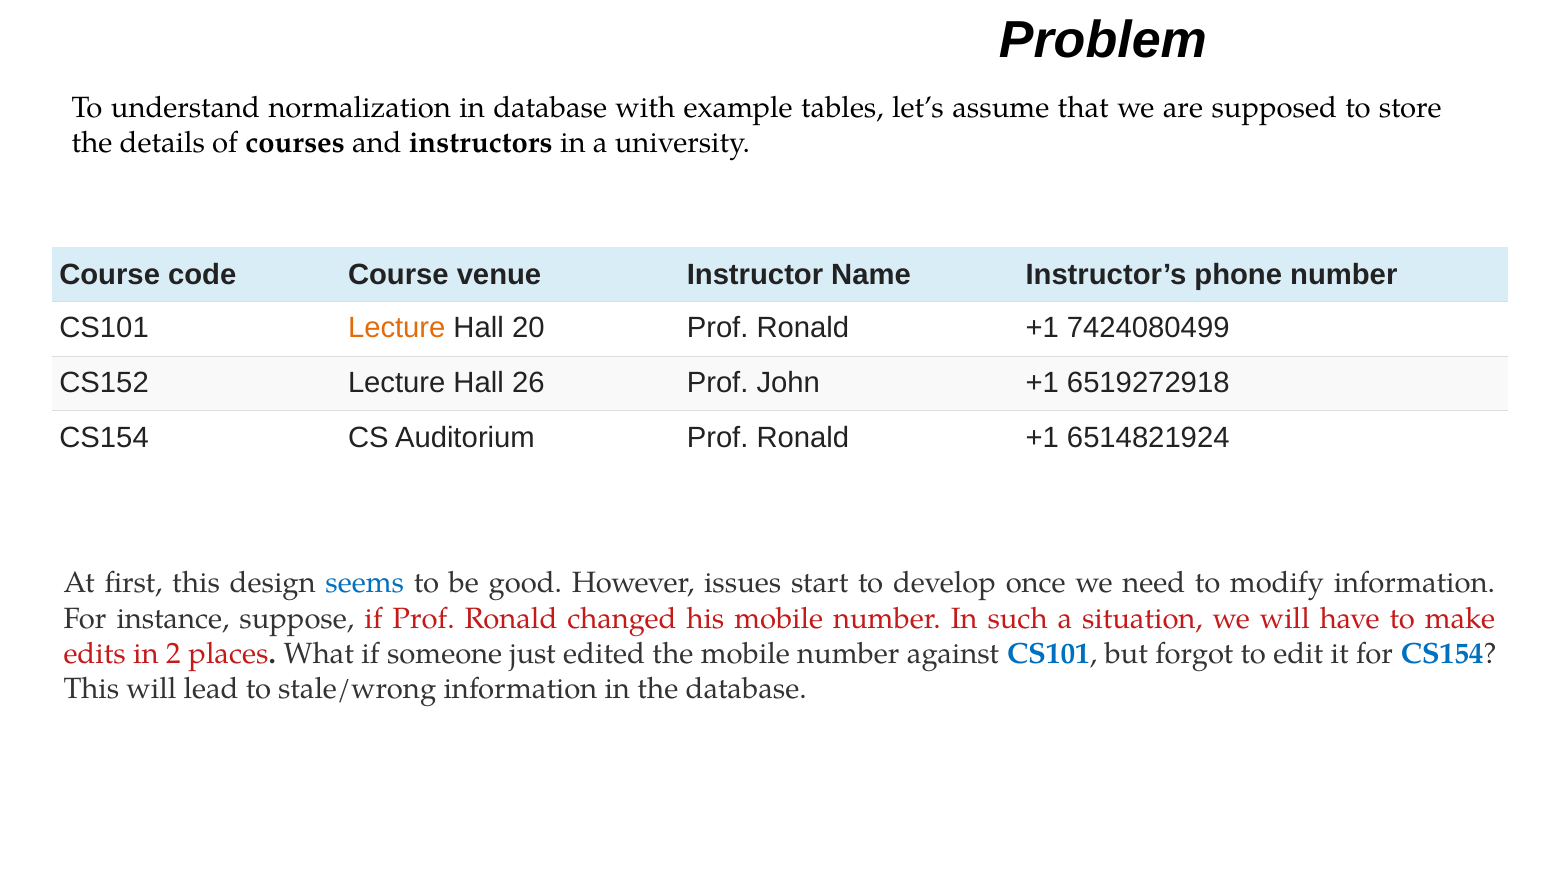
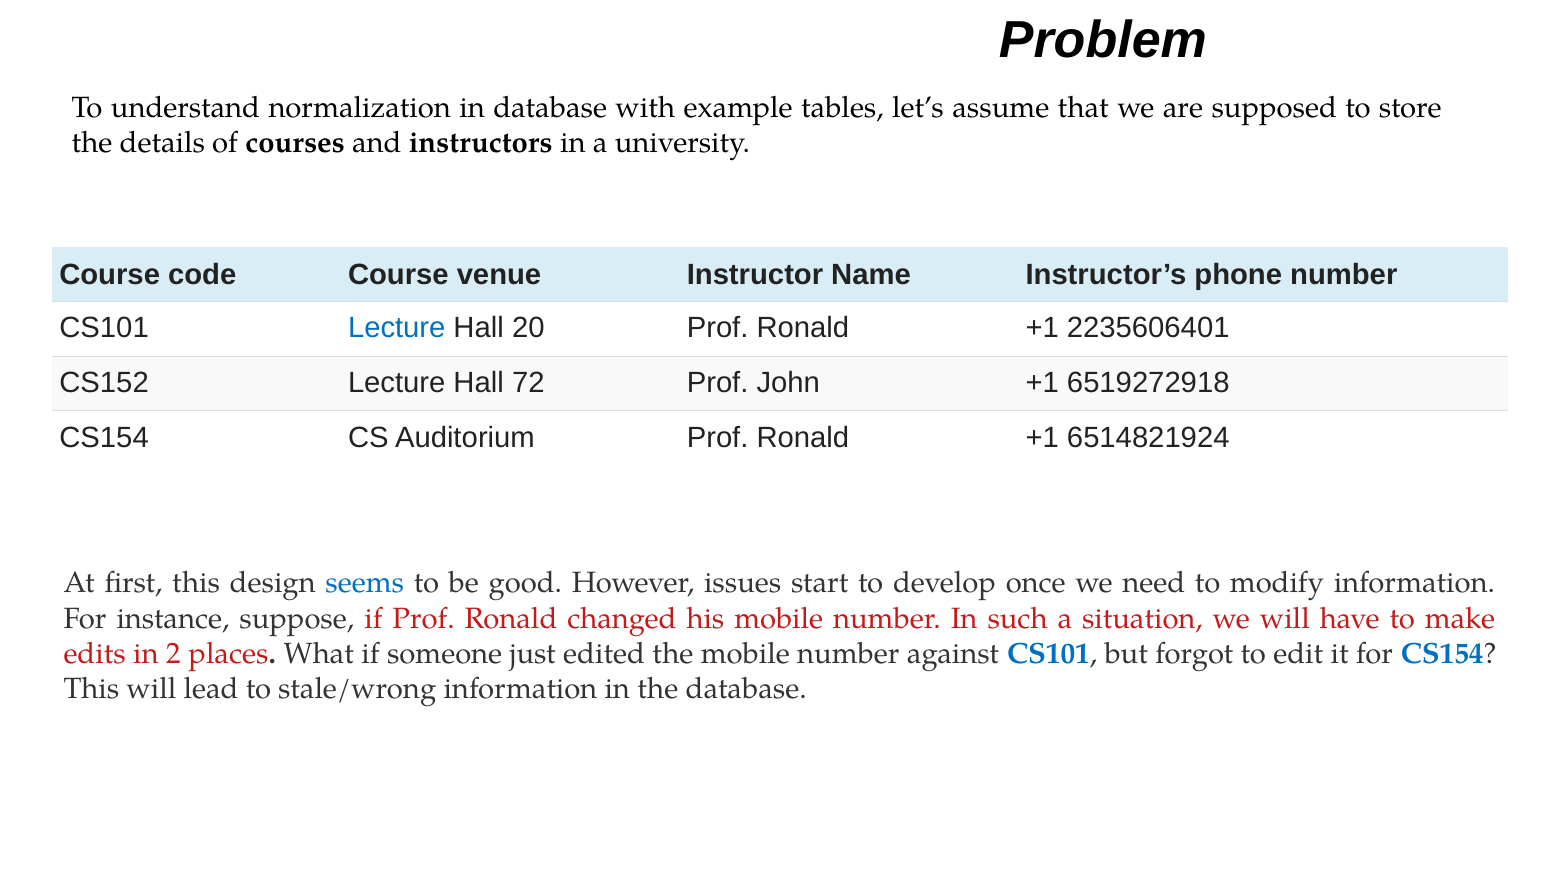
Lecture at (397, 328) colour: orange -> blue
7424080499: 7424080499 -> 2235606401
26: 26 -> 72
